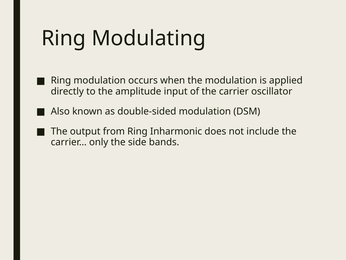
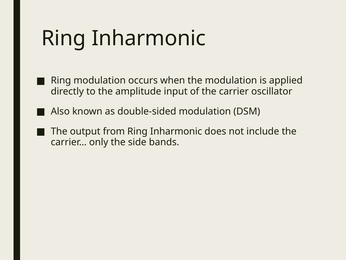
Modulating at (149, 38): Modulating -> Inharmonic
